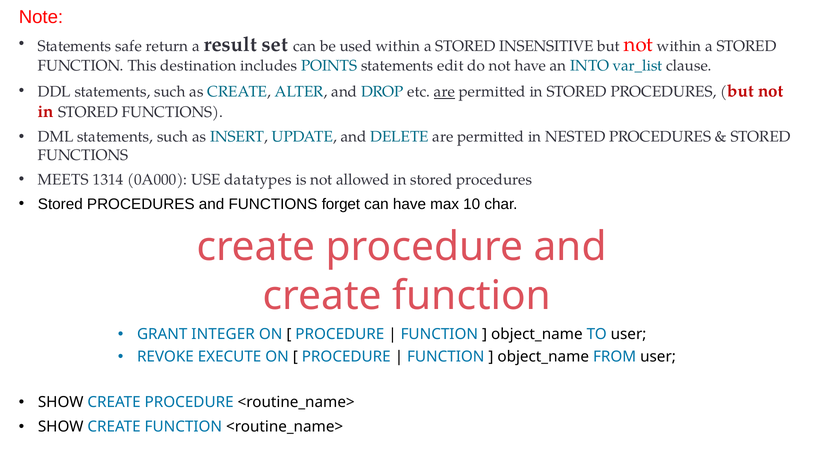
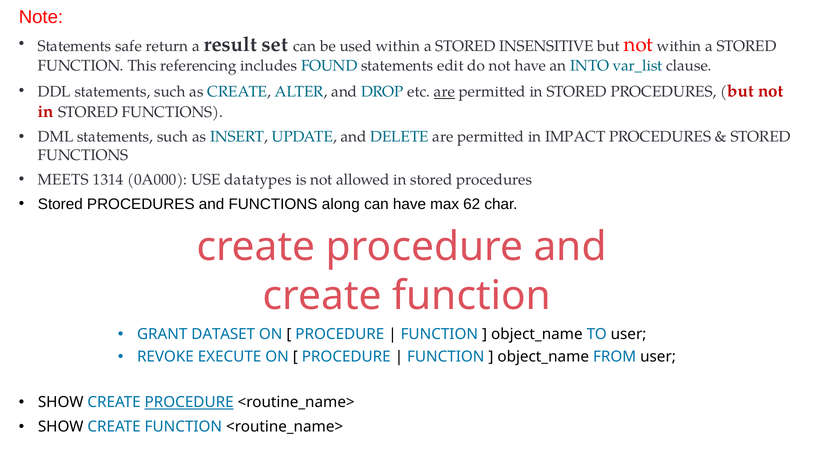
destination: destination -> referencing
POINTS: POINTS -> FOUND
NESTED: NESTED -> IMPACT
forget: forget -> along
10: 10 -> 62
INTEGER: INTEGER -> DATASET
PROCEDURE at (189, 402) underline: none -> present
